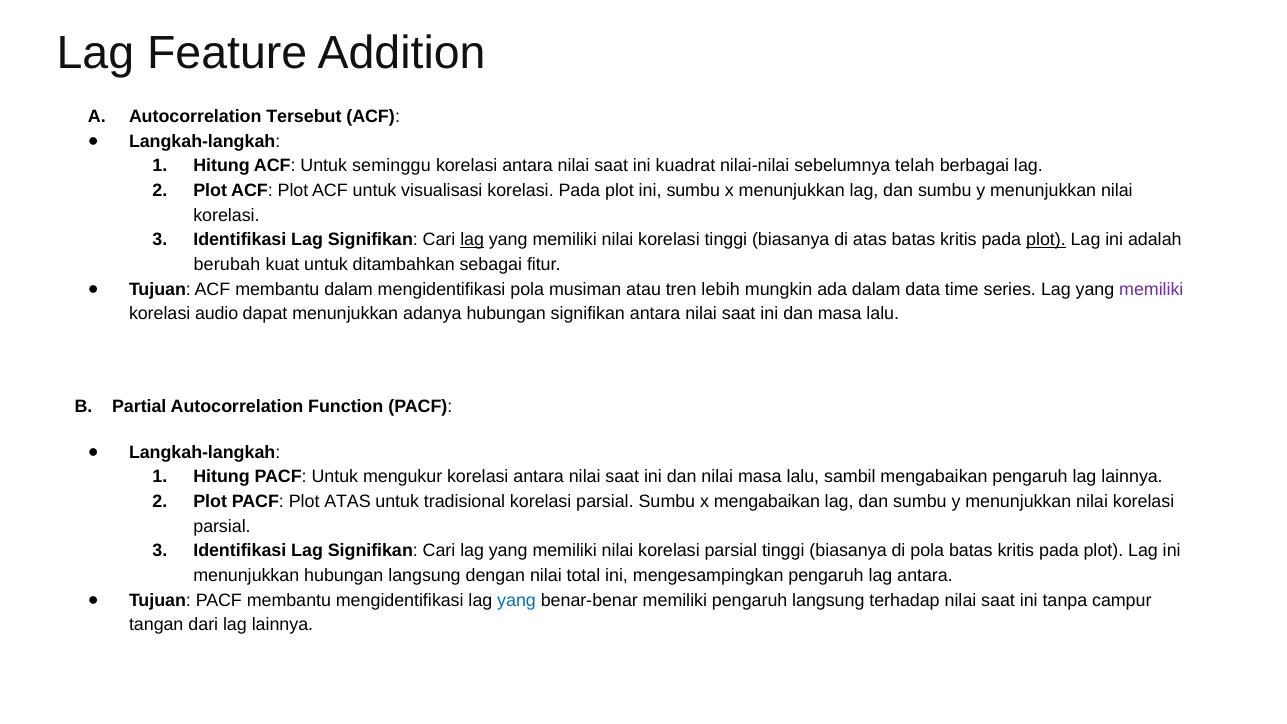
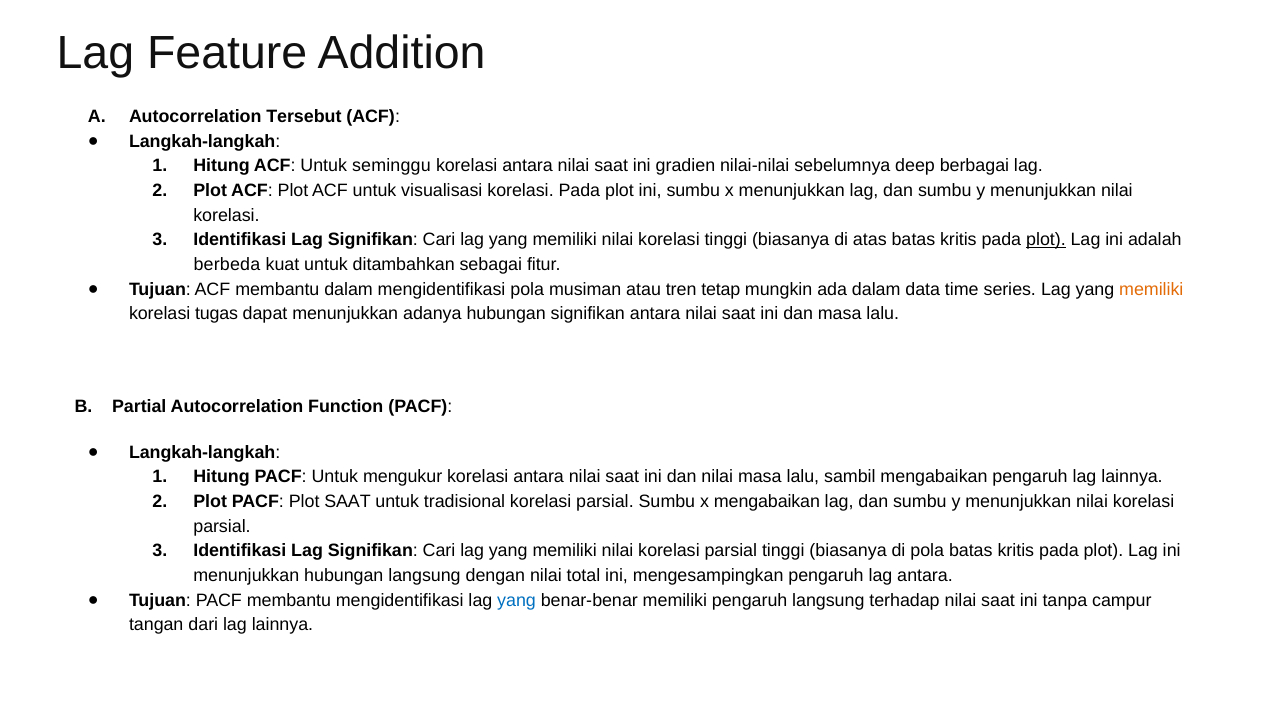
kuadrat: kuadrat -> gradien
telah: telah -> deep
lag at (472, 240) underline: present -> none
berubah: berubah -> berbeda
lebih: lebih -> tetap
memiliki at (1151, 289) colour: purple -> orange
audio: audio -> tugas
Plot ATAS: ATAS -> SAAT
